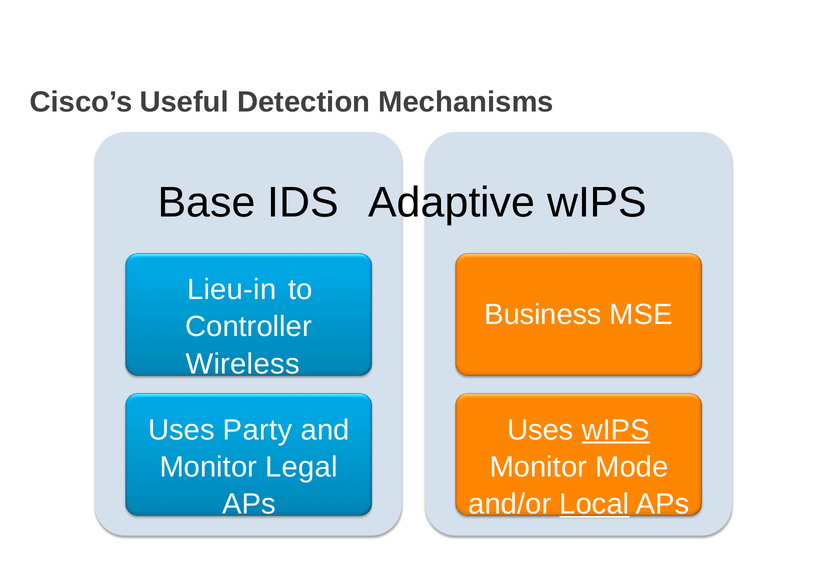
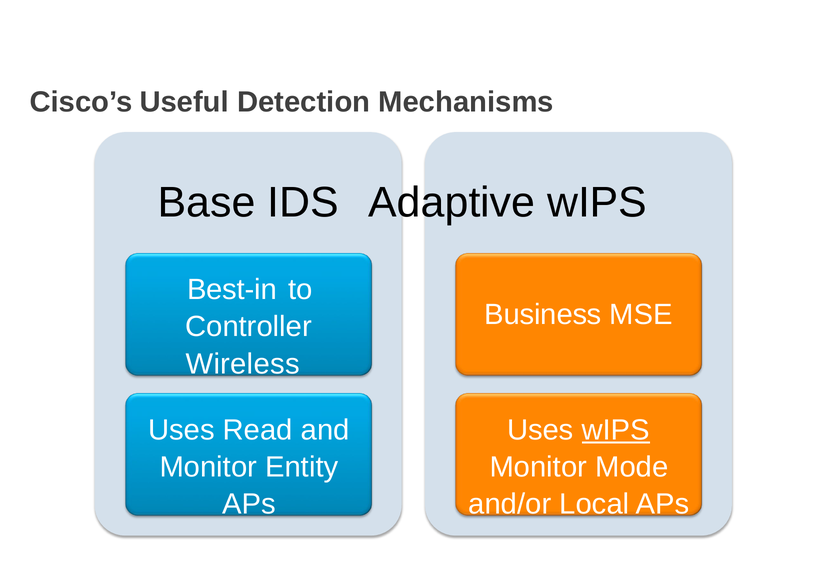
Lieu-in: Lieu-in -> Best-in
Party: Party -> Read
Legal: Legal -> Entity
Local underline: present -> none
